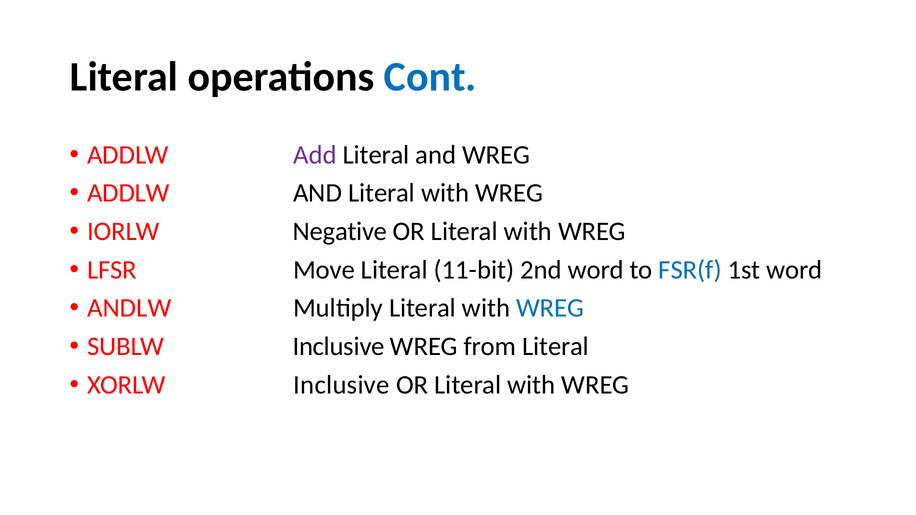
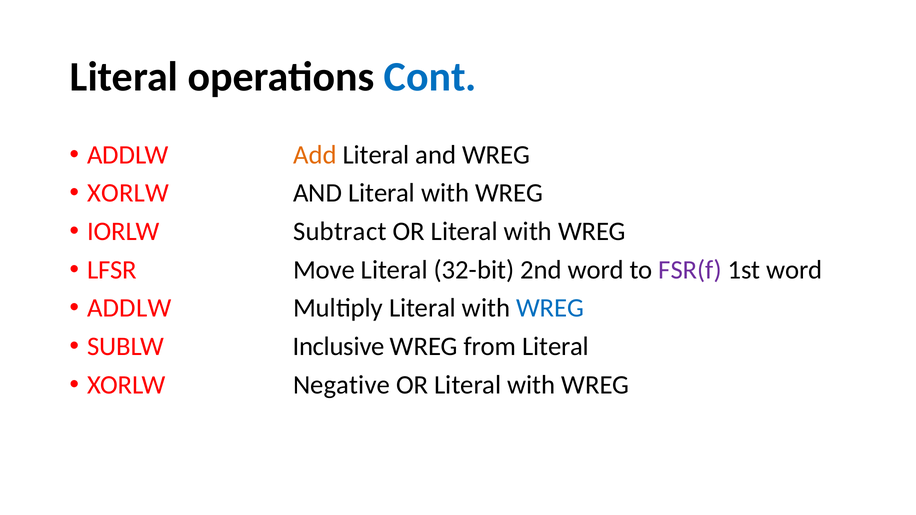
Add colour: purple -> orange
ADDLW at (128, 193): ADDLW -> XORLW
Negative: Negative -> Subtract
11-bit: 11-bit -> 32-bit
FSR(f colour: blue -> purple
ANDLW at (129, 308): ANDLW -> ADDLW
XORLW Inclusive: Inclusive -> Negative
